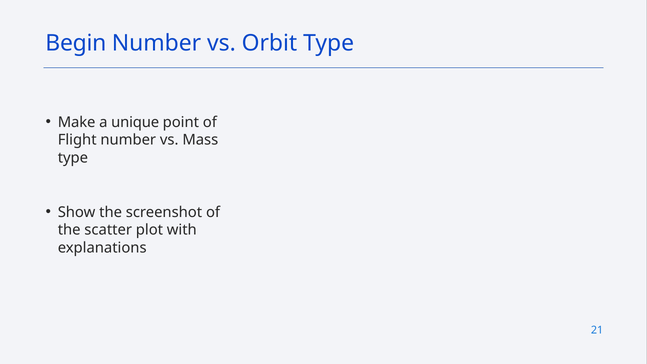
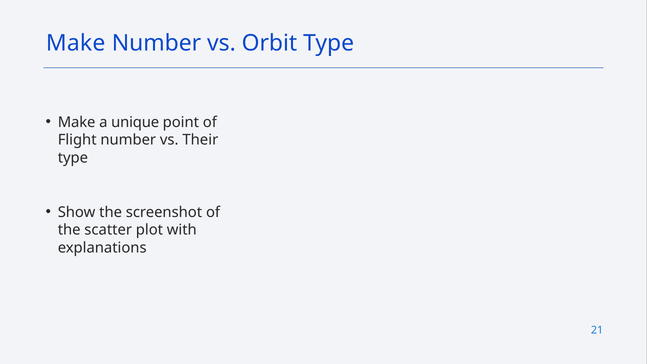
Begin at (76, 43): Begin -> Make
Mass: Mass -> Their
